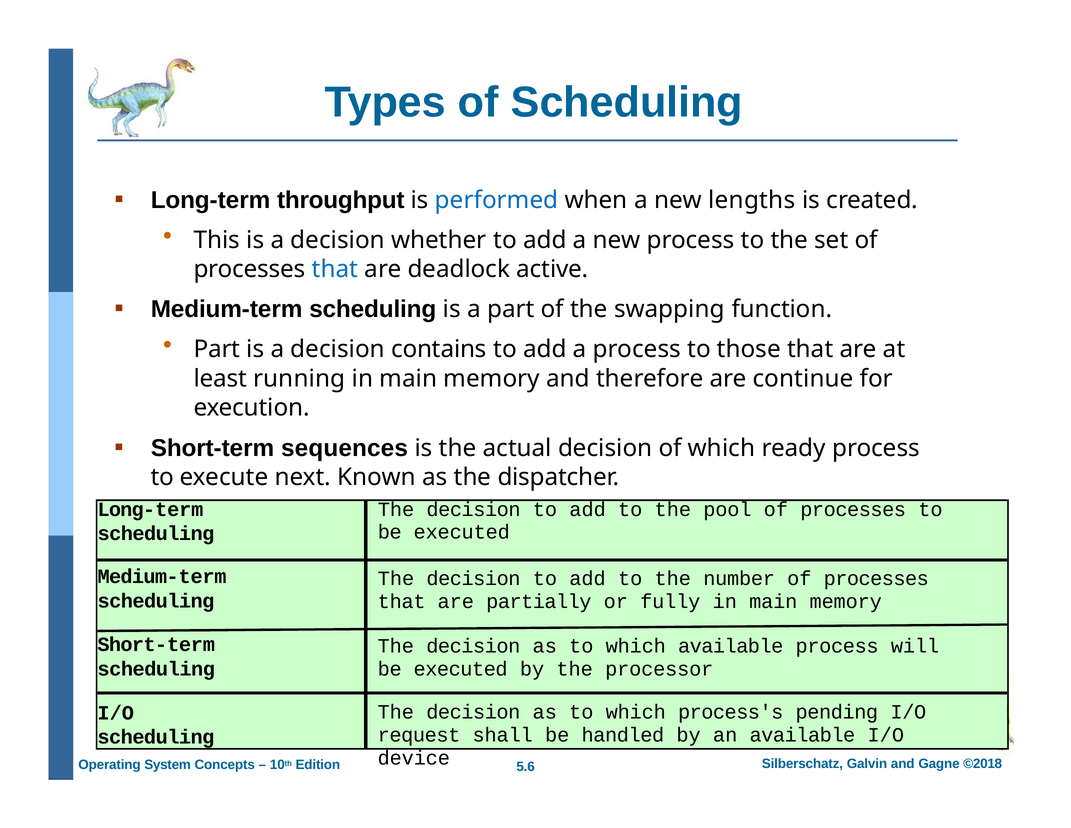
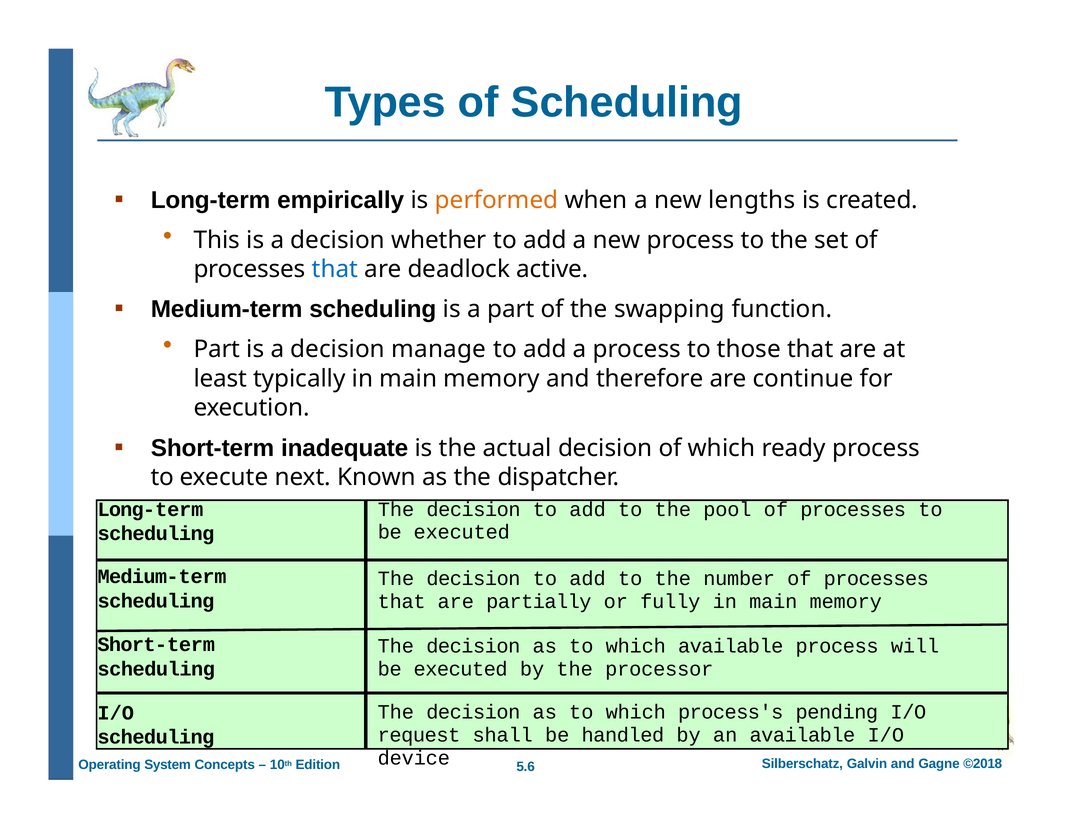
throughput: throughput -> empirically
performed colour: blue -> orange
contains: contains -> manage
running: running -> typically
sequences: sequences -> inadequate
